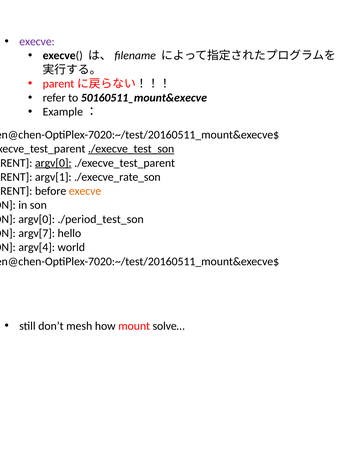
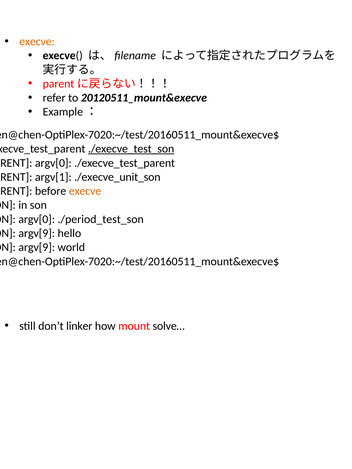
execve at (37, 42) colour: purple -> orange
50160511_mount&execve: 50160511_mount&execve -> 20120511_mount&execve
argv[0 at (53, 163) underline: present -> none
./execve_rate_son: ./execve_rate_son -> ./execve_unit_son
argv[7 at (37, 233): argv[7 -> argv[9
argv[4 at (37, 247): argv[4 -> argv[9
mesh: mesh -> linker
